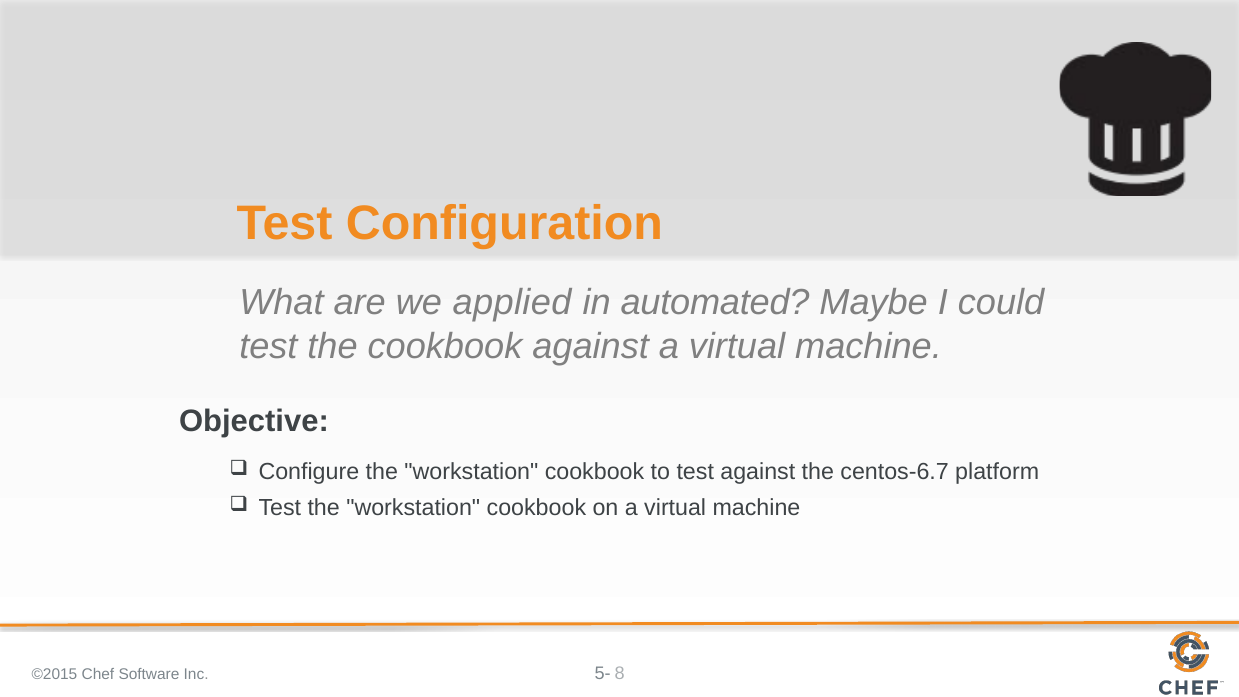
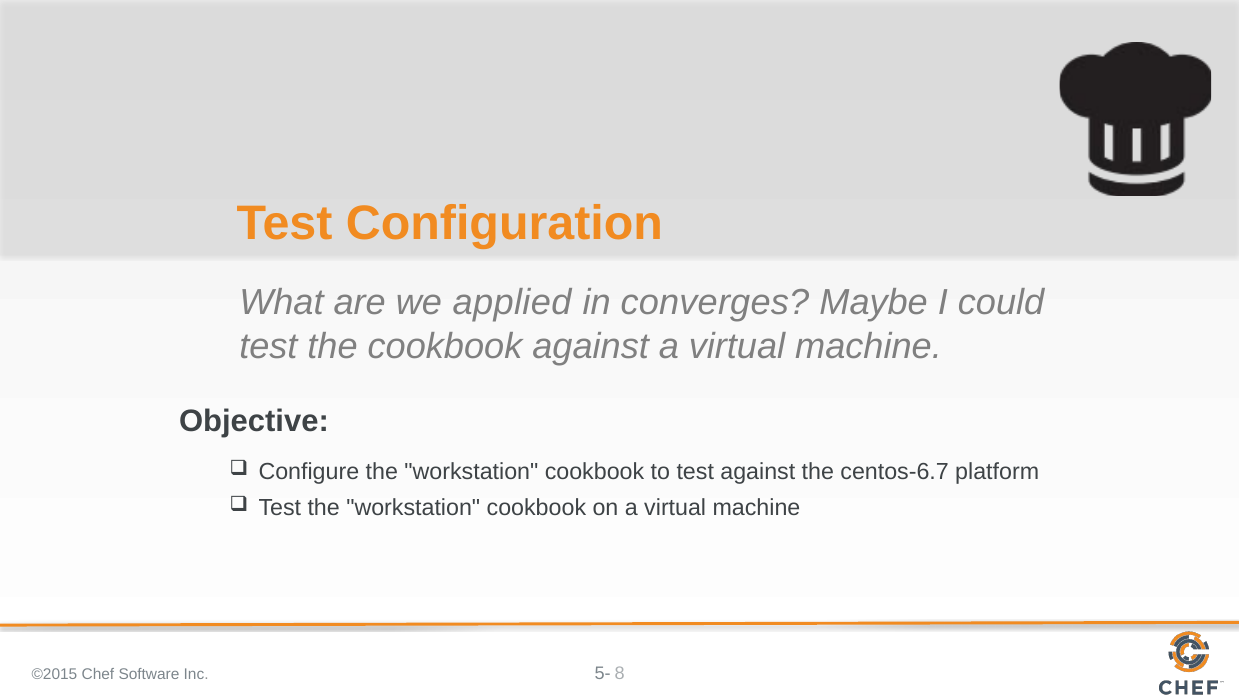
automated: automated -> converges
